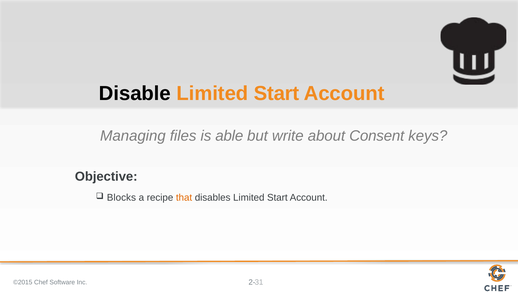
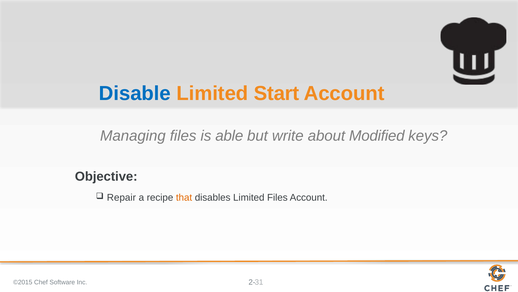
Disable colour: black -> blue
Consent: Consent -> Modified
Blocks: Blocks -> Repair
disables Limited Start: Start -> Files
